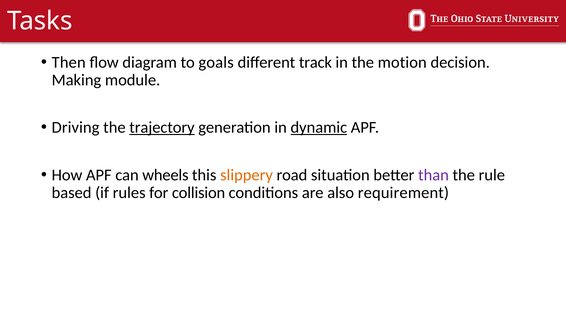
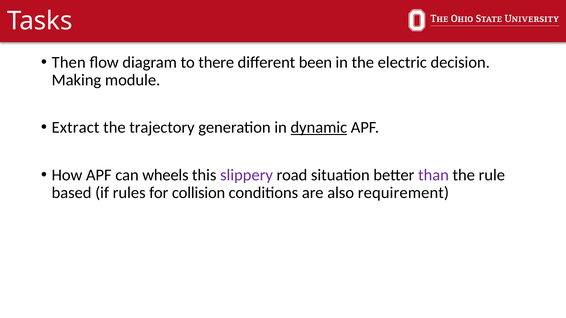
goals: goals -> there
track: track -> been
motion: motion -> electric
Driving: Driving -> Extract
trajectory underline: present -> none
slippery colour: orange -> purple
